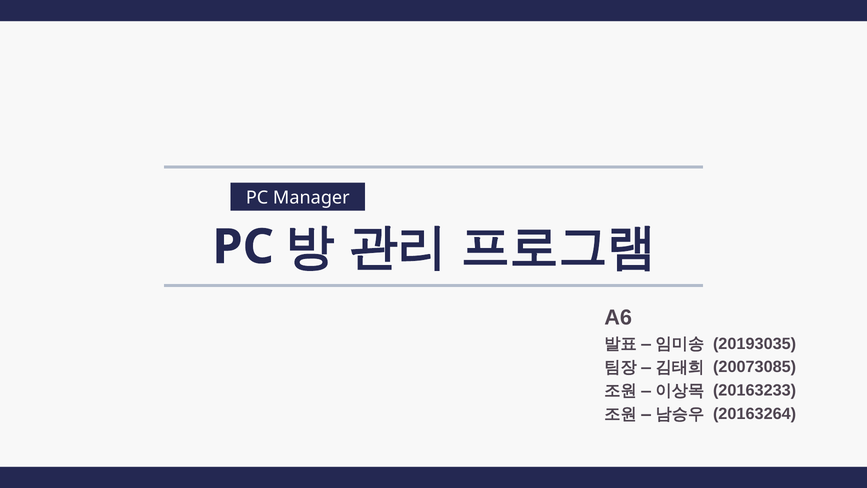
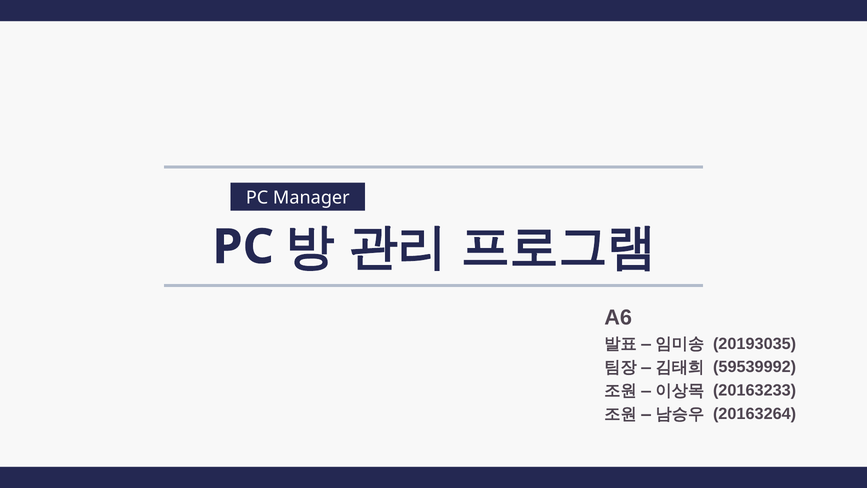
20073085: 20073085 -> 59539992
